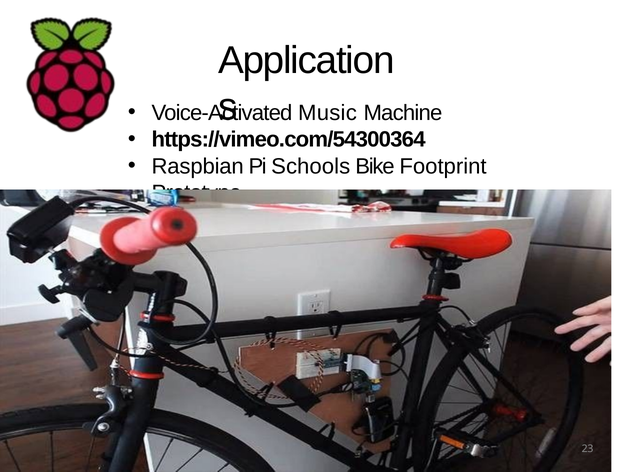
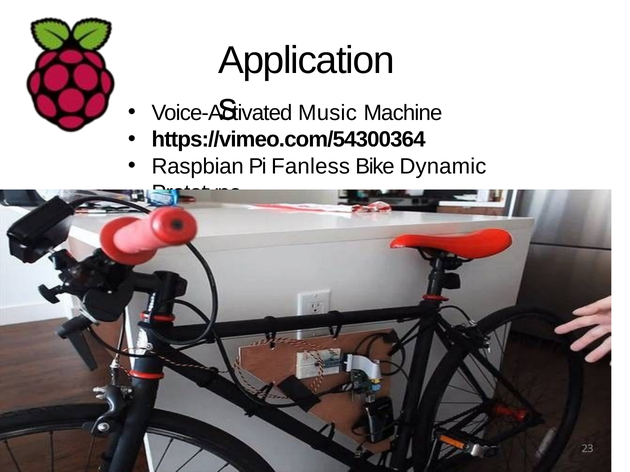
Schools: Schools -> Fanless
Footprint: Footprint -> Dynamic
